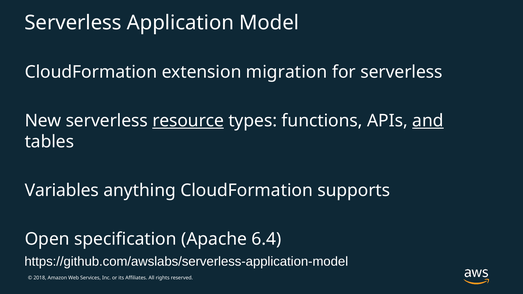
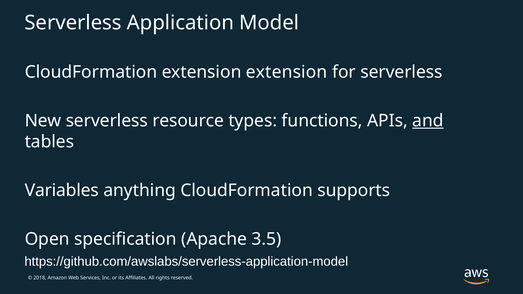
extension migration: migration -> extension
resource underline: present -> none
6.4: 6.4 -> 3.5
